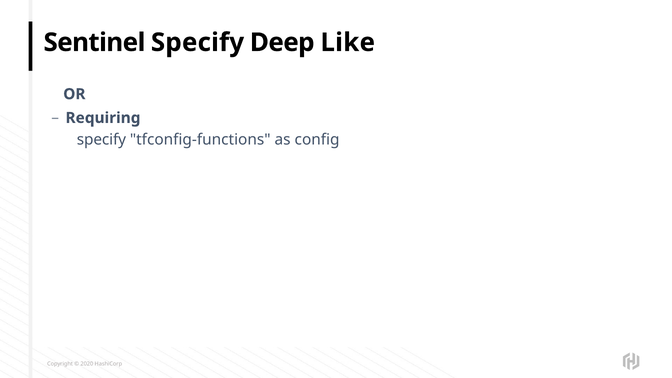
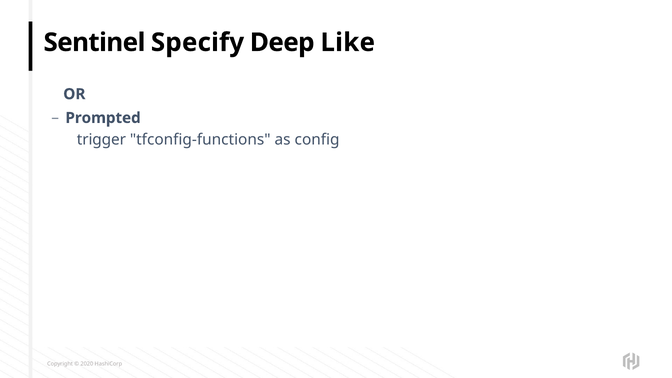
Requiring: Requiring -> Prompted
specify at (101, 140): specify -> trigger
